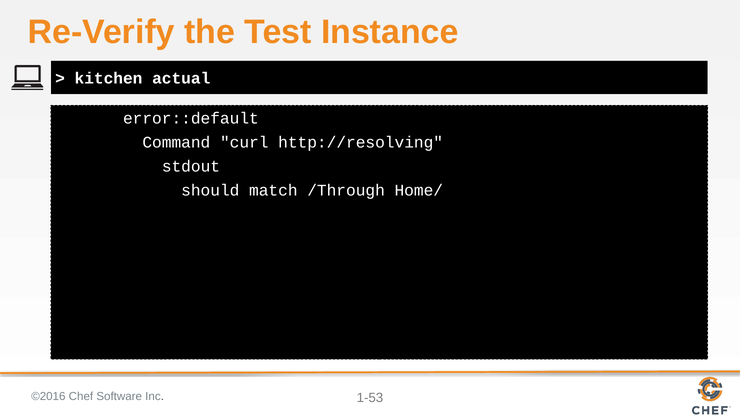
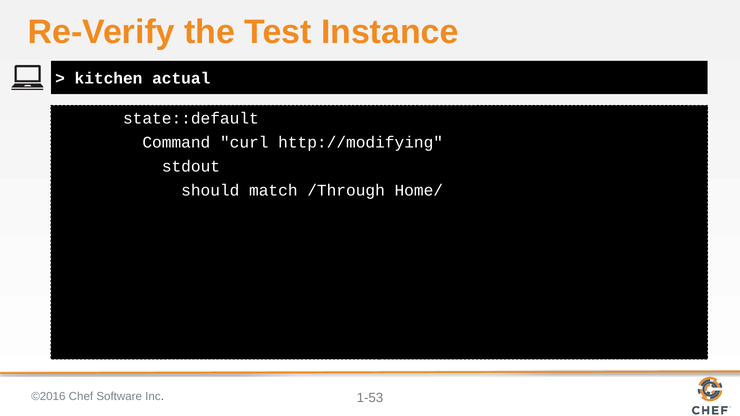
error::default: error::default -> state::default
http://resolving: http://resolving -> http://modifying
